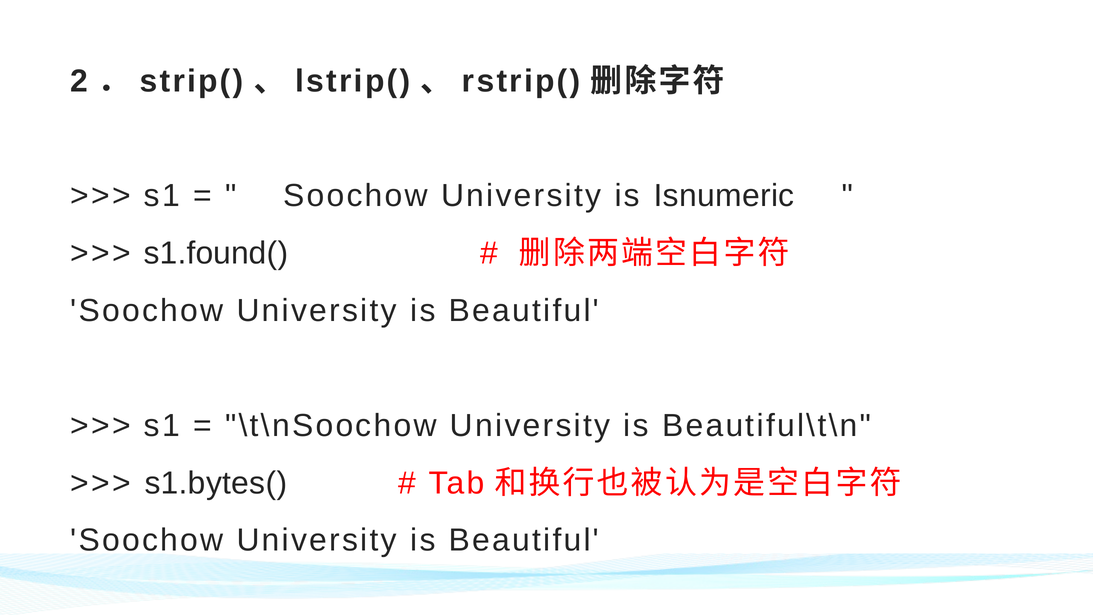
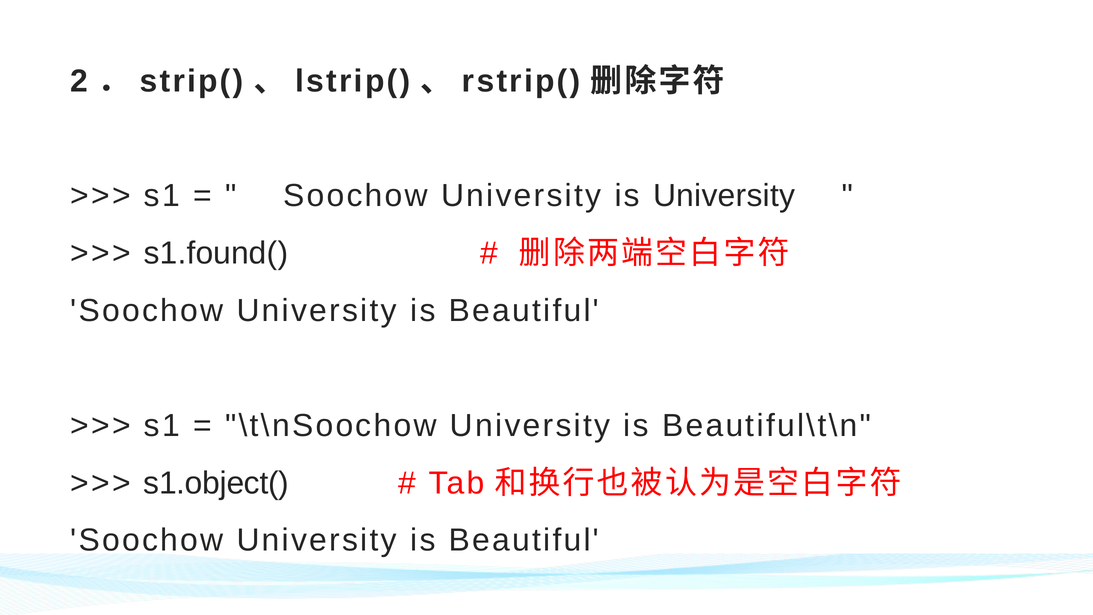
is Isnumeric: Isnumeric -> University
s1.bytes(: s1.bytes( -> s1.object(
